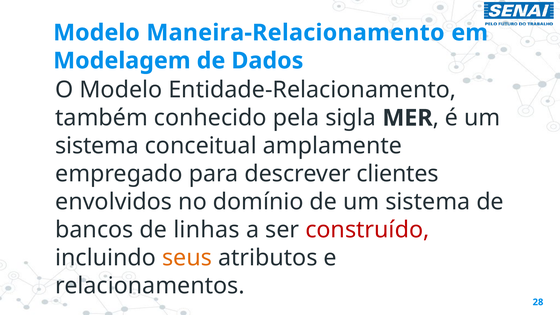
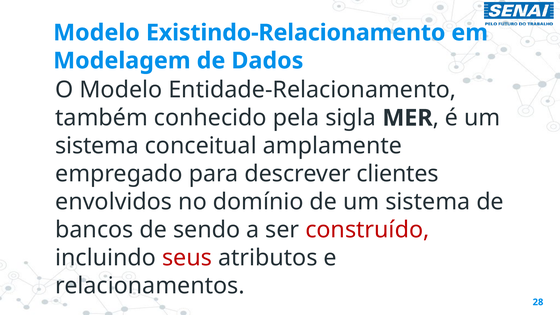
Maneira-Relacionamento: Maneira-Relacionamento -> Existindo-Relacionamento
linhas: linhas -> sendo
seus colour: orange -> red
